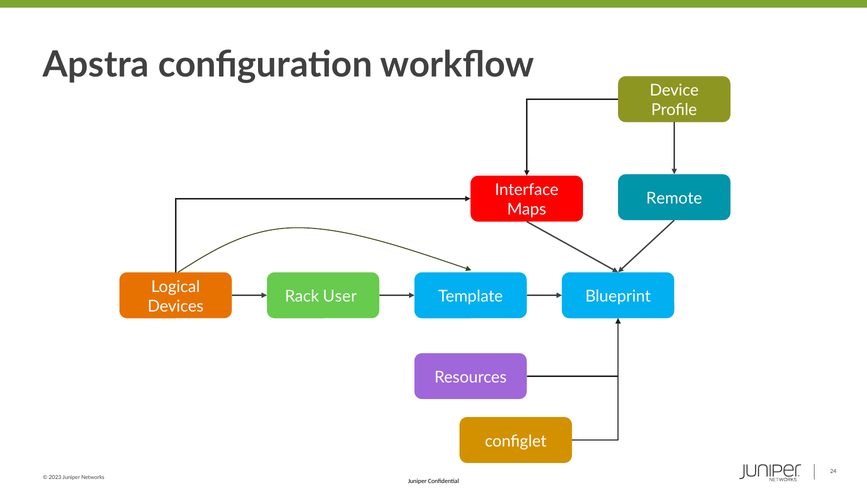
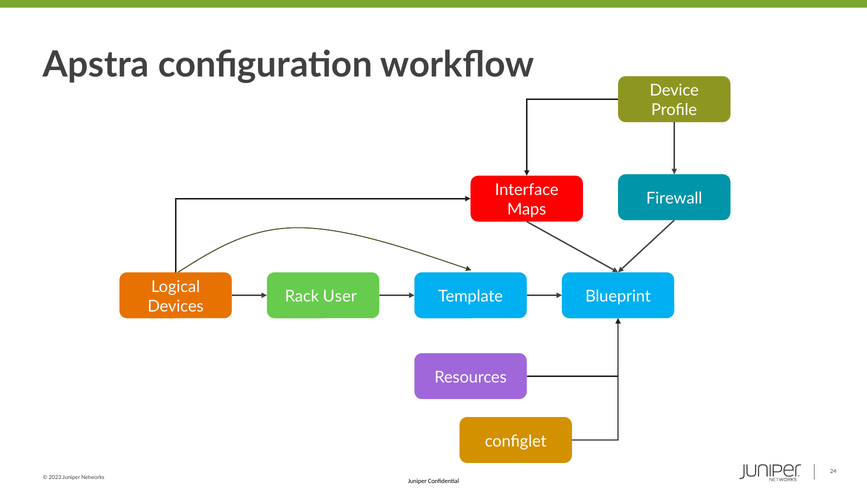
Remote: Remote -> Firewall
